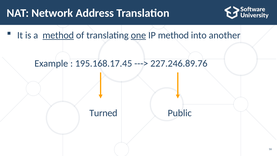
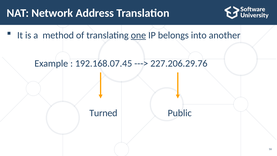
method at (58, 35) underline: present -> none
IP method: method -> belongs
195.168.17.45: 195.168.17.45 -> 192.168.07.45
227.246.89.76: 227.246.89.76 -> 227.206.29.76
